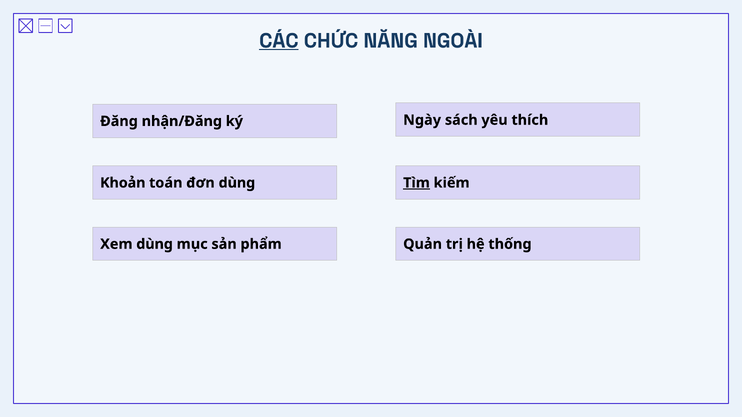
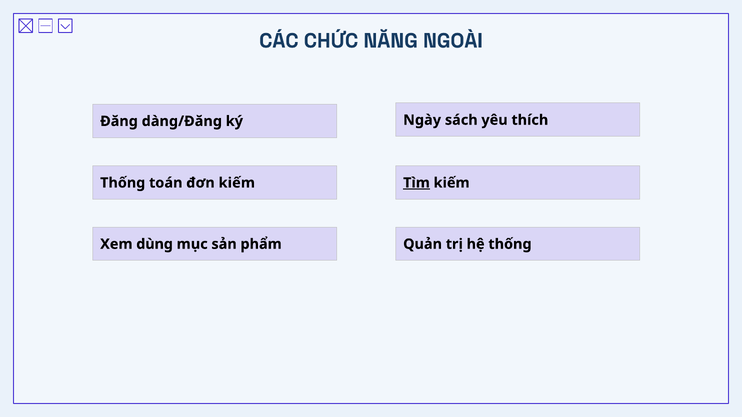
CÁC underline: present -> none
nhận/Đăng: nhận/Đăng -> dàng/Đăng
Khoản at (123, 183): Khoản -> Thống
đơn dùng: dùng -> kiếm
